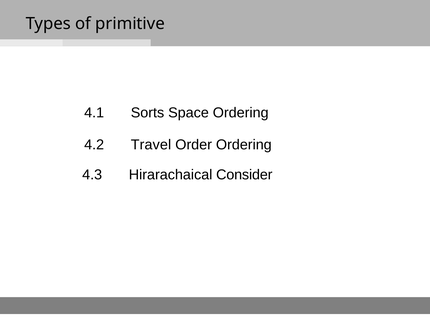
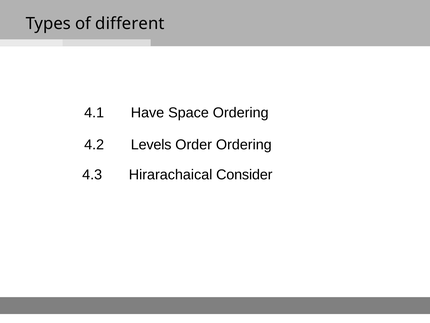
primitive: primitive -> different
Sorts: Sorts -> Have
Travel: Travel -> Levels
